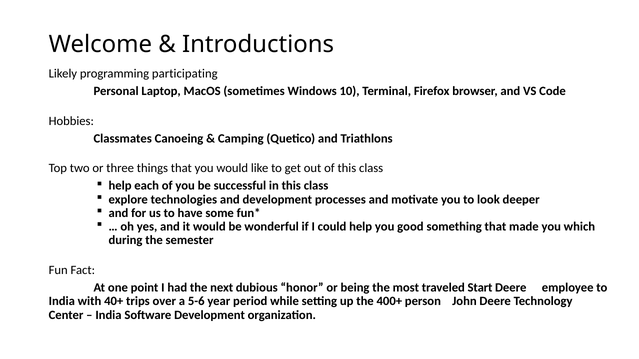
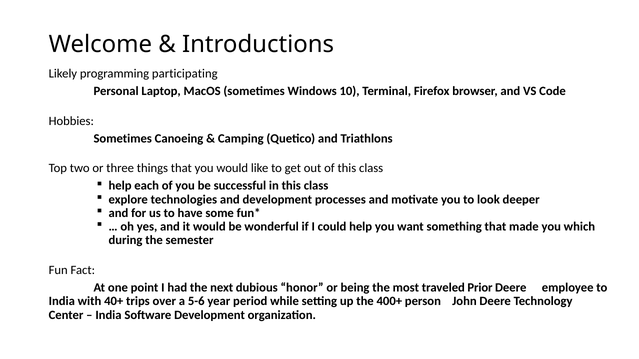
Classmates at (123, 139): Classmates -> Sometimes
good: good -> want
Start: Start -> Prior
